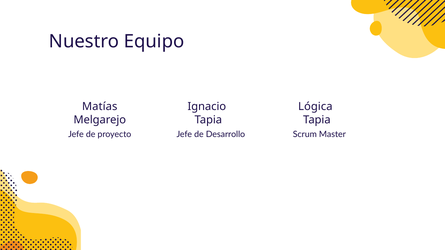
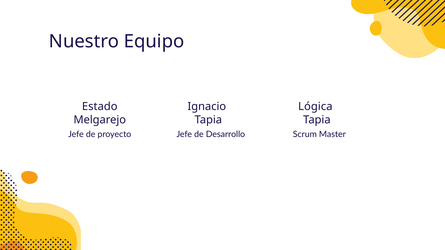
Matías: Matías -> Estado
